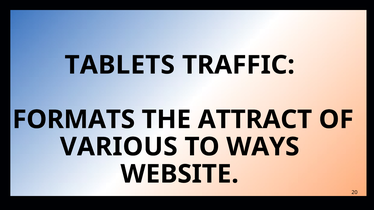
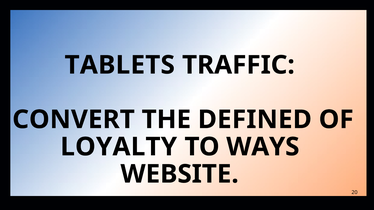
FORMATS: FORMATS -> CONVERT
ATTRACT: ATTRACT -> DEFINED
VARIOUS: VARIOUS -> LOYALTY
